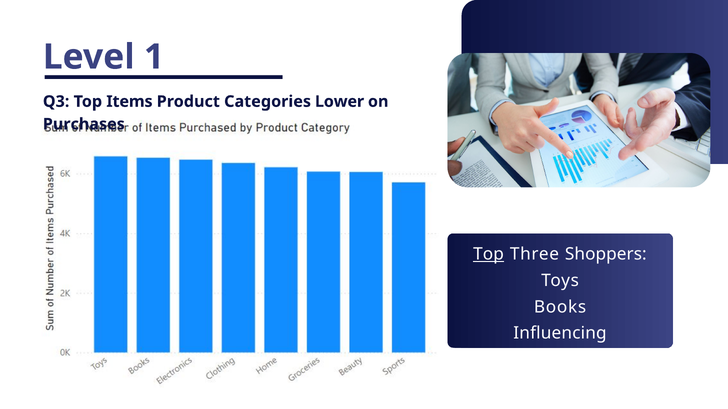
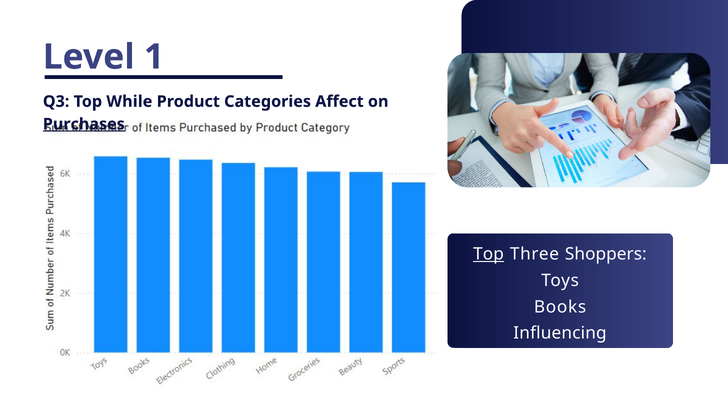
Items: Items -> While
Lower: Lower -> Affect
Purchases underline: none -> present
